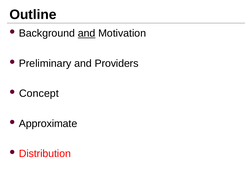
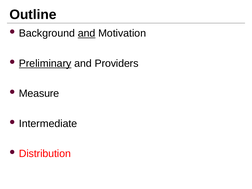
Preliminary underline: none -> present
Concept: Concept -> Measure
Approximate: Approximate -> Intermediate
